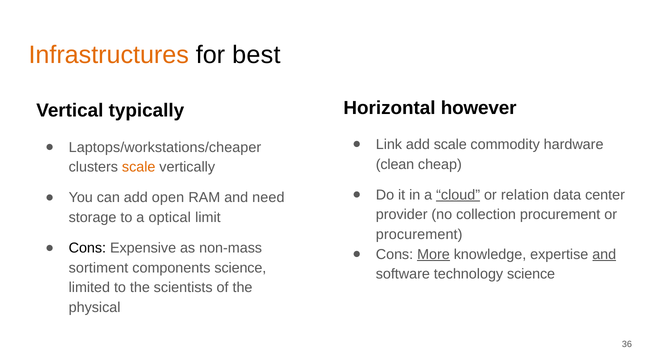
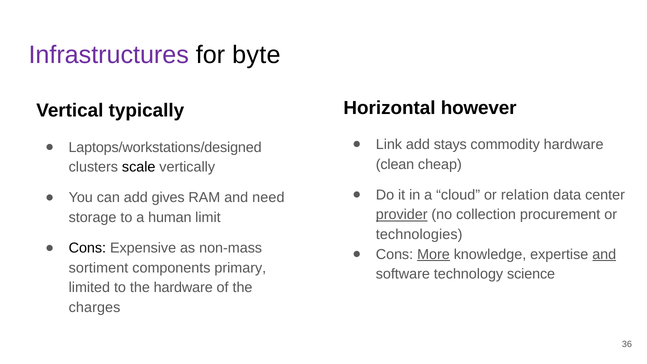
Infrastructures colour: orange -> purple
best: best -> byte
add scale: scale -> stays
Laptops/workstations/cheaper: Laptops/workstations/cheaper -> Laptops/workstations/designed
scale at (139, 167) colour: orange -> black
cloud underline: present -> none
open: open -> gives
provider underline: none -> present
optical: optical -> human
procurement at (419, 235): procurement -> technologies
components science: science -> primary
the scientists: scientists -> hardware
physical: physical -> charges
